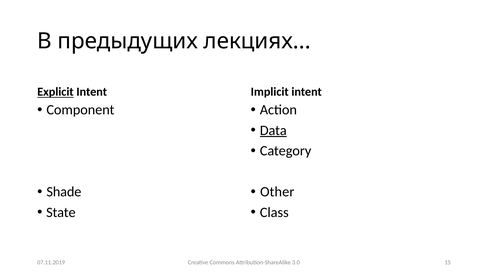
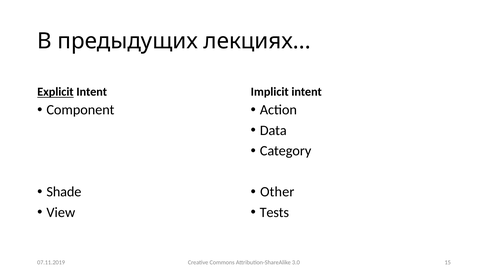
Data underline: present -> none
State: State -> View
Class: Class -> Tests
